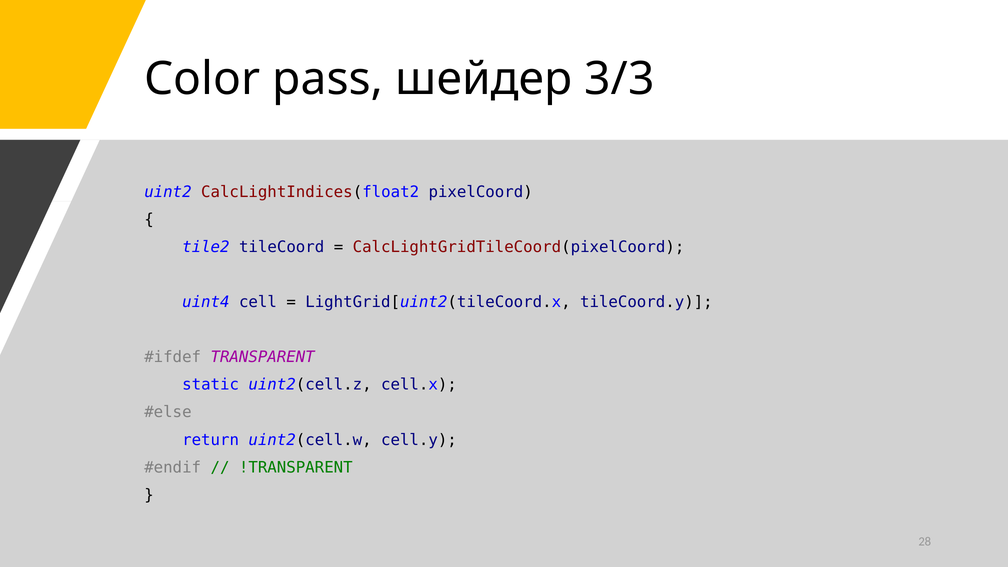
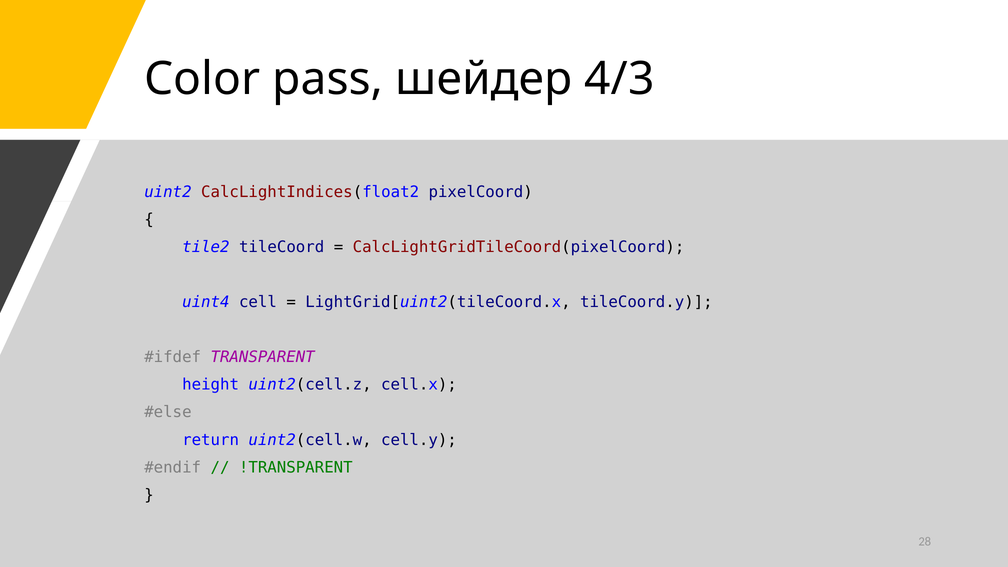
3/3: 3/3 -> 4/3
static: static -> height
